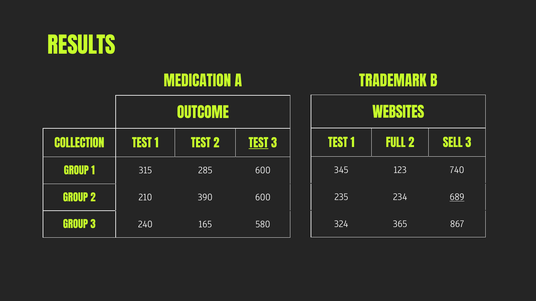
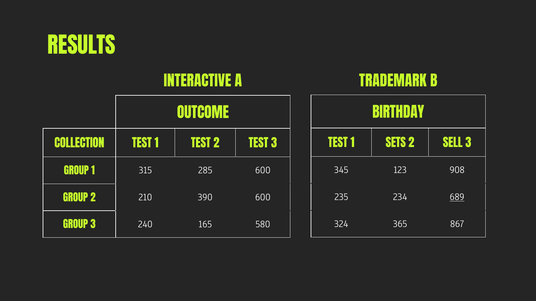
MEDICATION: MEDICATION -> INTERACTIVE
WEBSITES: WEBSITES -> BIRTHDAY
FULL: FULL -> SETS
TEST at (259, 144) underline: present -> none
740: 740 -> 908
